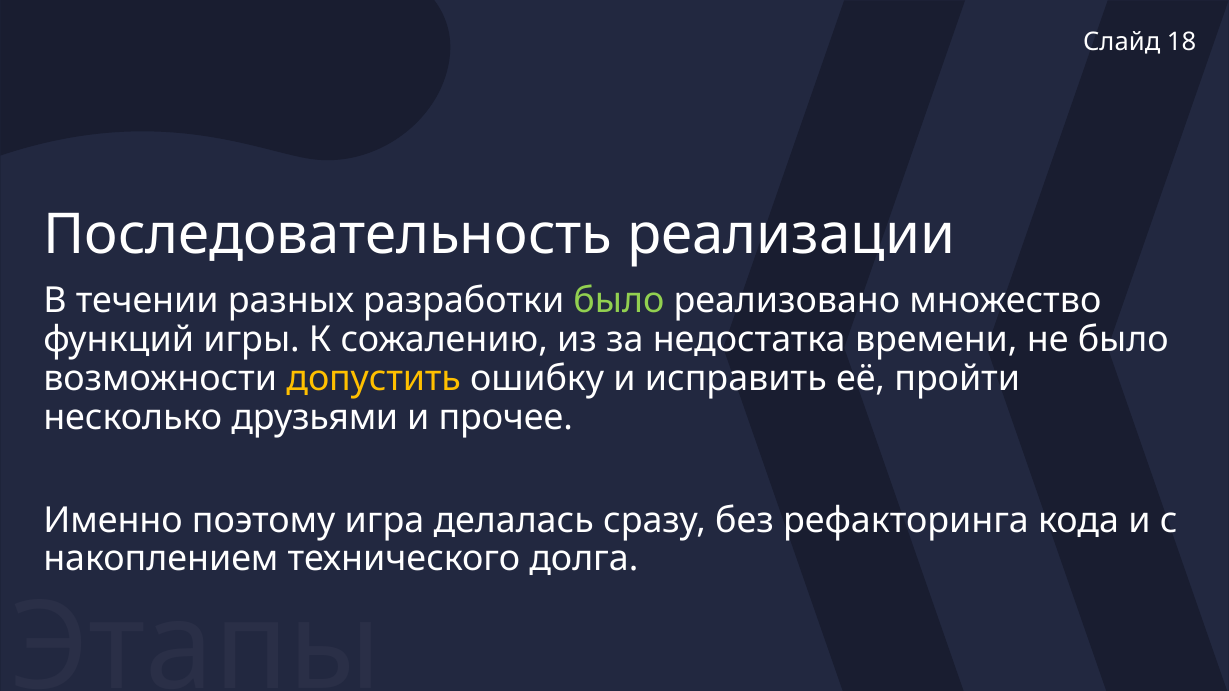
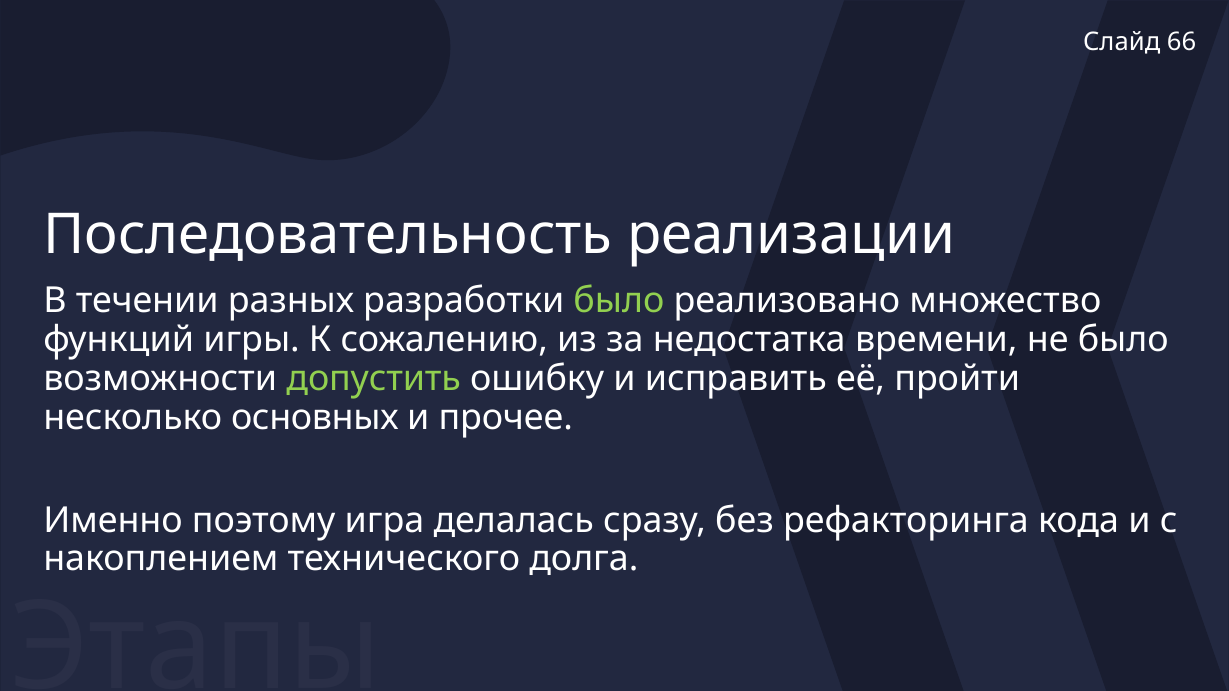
18: 18 -> 66
допустить colour: yellow -> light green
друзьями: друзьями -> основных
